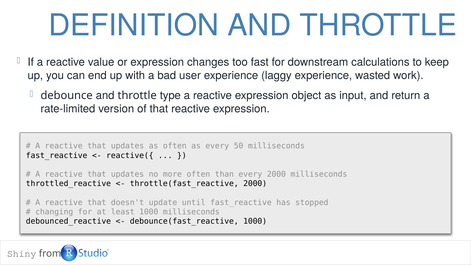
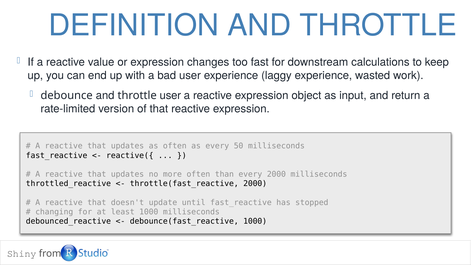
throttle type: type -> user
